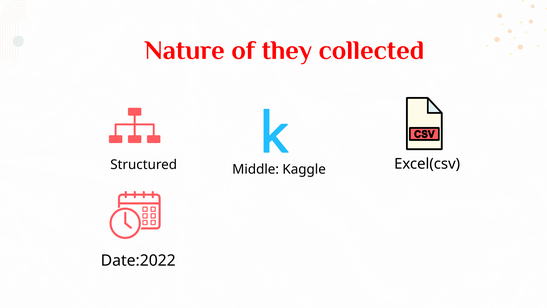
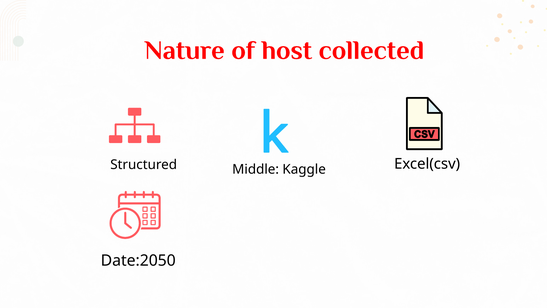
they: they -> host
Date:2022: Date:2022 -> Date:2050
